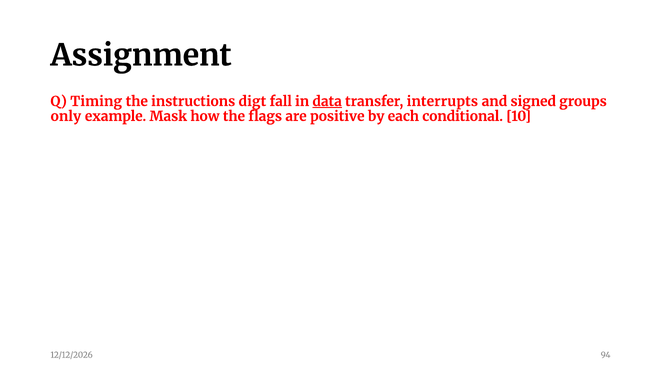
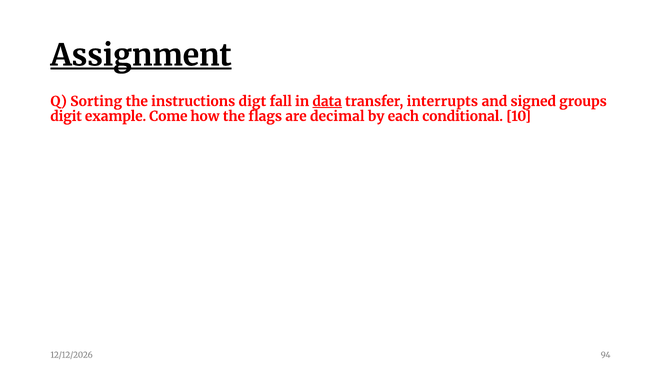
Assignment underline: none -> present
Timing: Timing -> Sorting
only: only -> digit
Mask: Mask -> Come
positive: positive -> decimal
